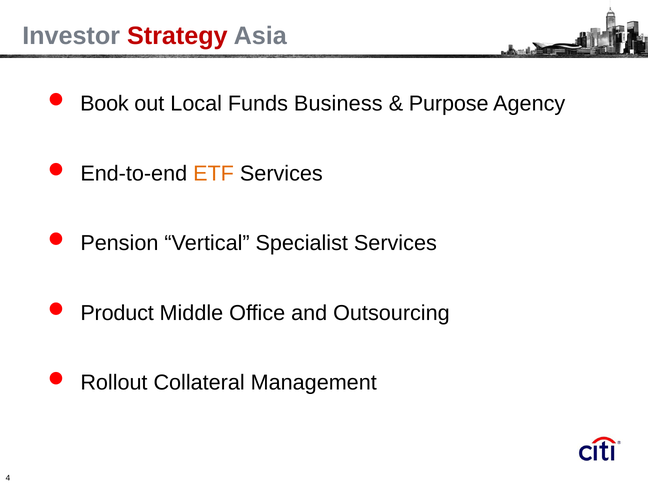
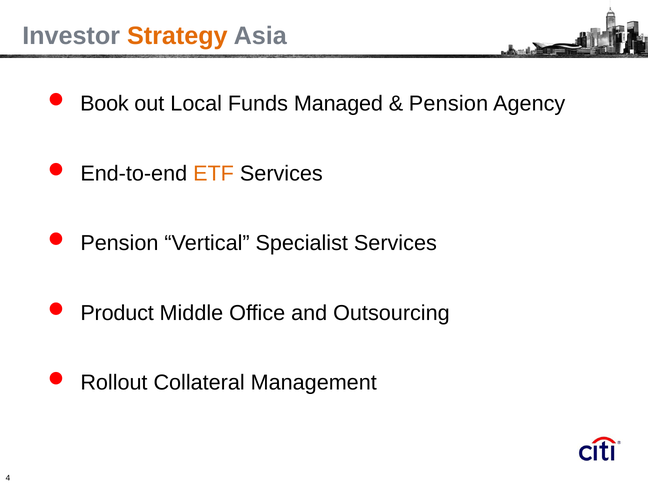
Strategy colour: red -> orange
Business: Business -> Managed
Purpose at (449, 104): Purpose -> Pension
